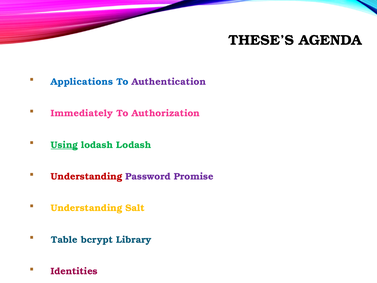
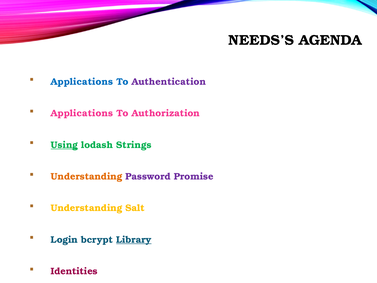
THESE’S: THESE’S -> NEEDS’S
Immediately at (82, 113): Immediately -> Applications
lodash Lodash: Lodash -> Strings
Understanding at (87, 176) colour: red -> orange
Table: Table -> Login
Library underline: none -> present
